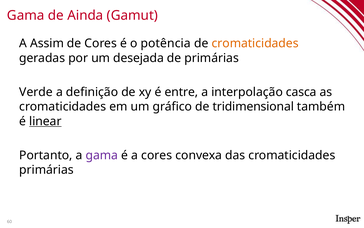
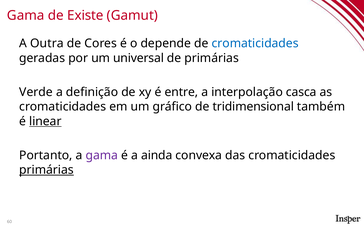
Ainda: Ainda -> Existe
Assim: Assim -> Outra
potência: potência -> depende
cromaticidades at (255, 43) colour: orange -> blue
desejada: desejada -> universal
a cores: cores -> ainda
primárias at (46, 170) underline: none -> present
